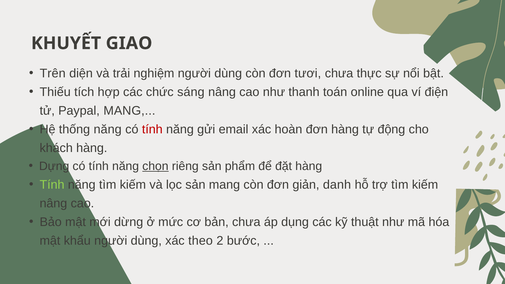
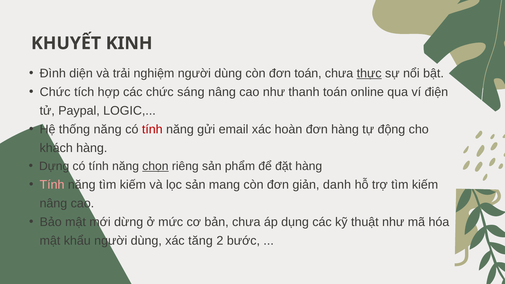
GIAO: GIAO -> KINH
Trên: Trên -> Đình
đơn tươi: tươi -> toán
thực underline: none -> present
Thiếu at (55, 92): Thiếu -> Chức
Paypal MANG: MANG -> LOGIC
Tính at (52, 185) colour: light green -> pink
theo: theo -> tăng
